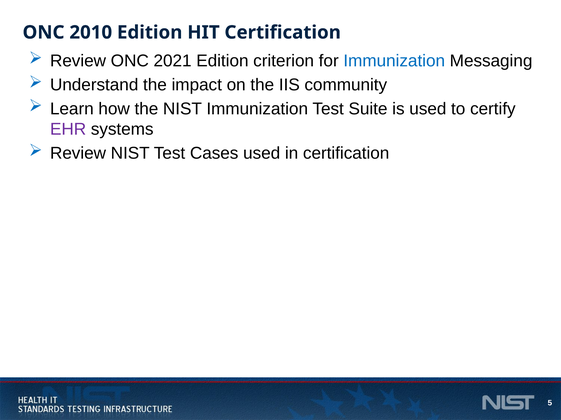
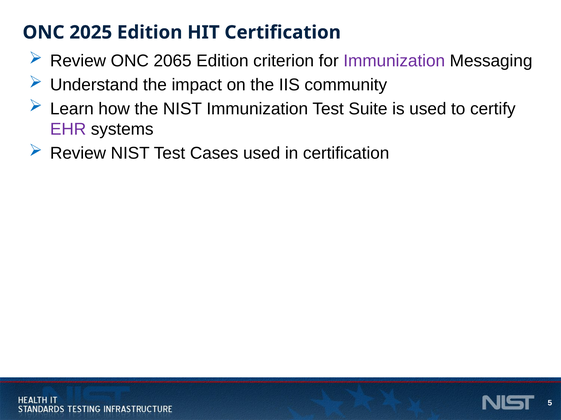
2010: 2010 -> 2025
2021: 2021 -> 2065
Immunization at (394, 61) colour: blue -> purple
